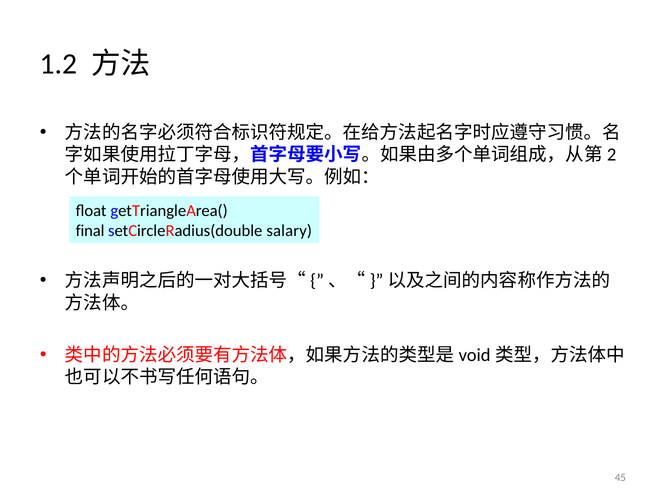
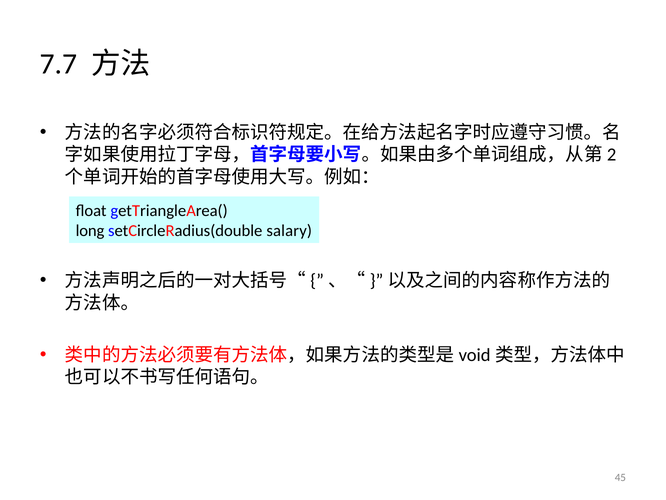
1.2: 1.2 -> 7.7
final: final -> long
